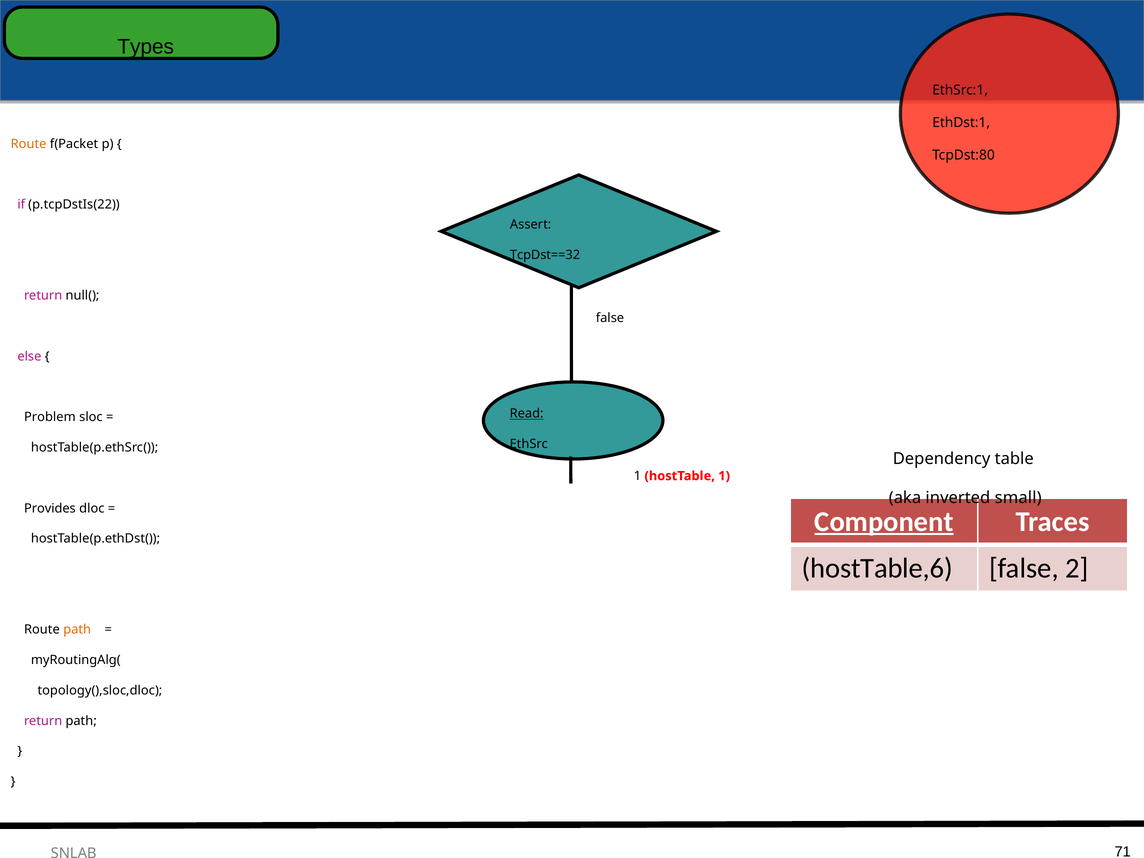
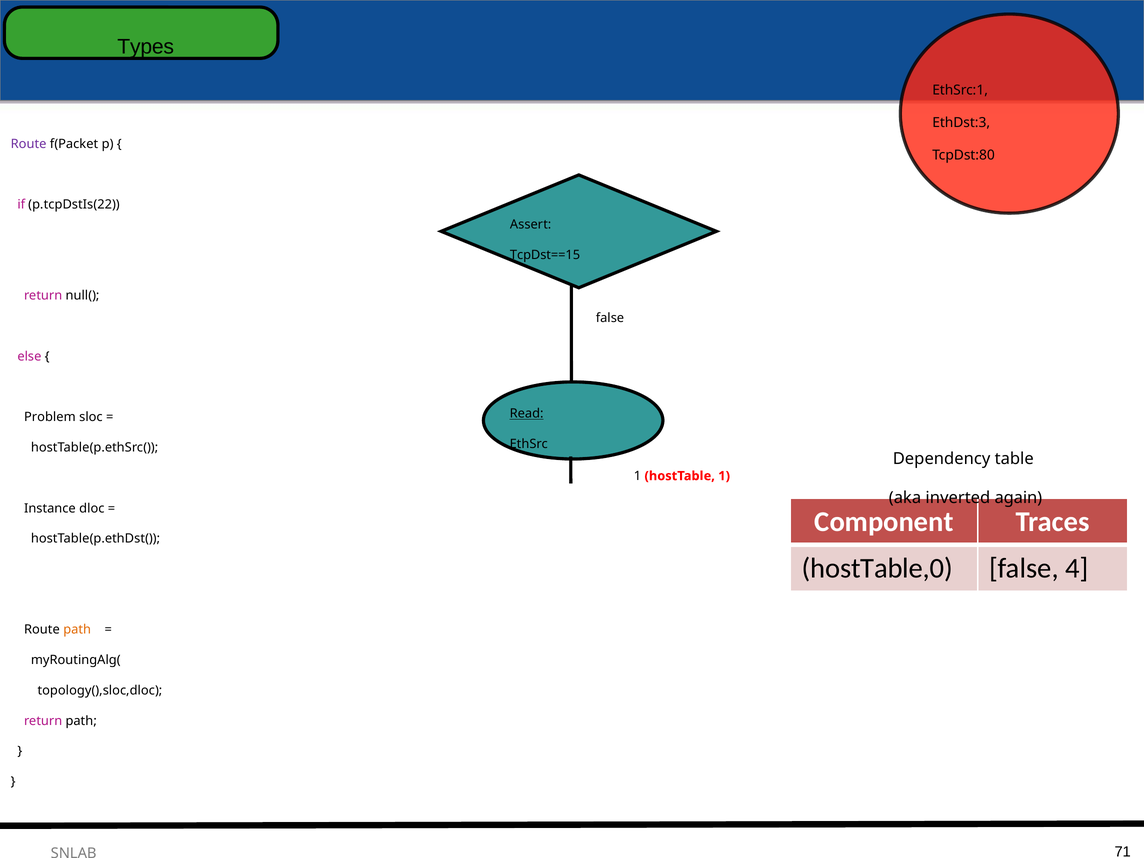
EthDst:1: EthDst:1 -> EthDst:3
Route at (29, 144) colour: orange -> purple
TcpDst==32: TcpDst==32 -> TcpDst==15
small: small -> again
Provides: Provides -> Instance
Component underline: present -> none
hostTable,6: hostTable,6 -> hostTable,0
2: 2 -> 4
